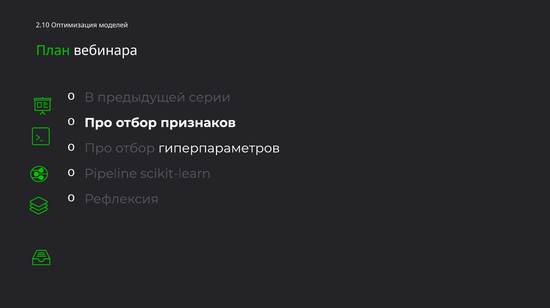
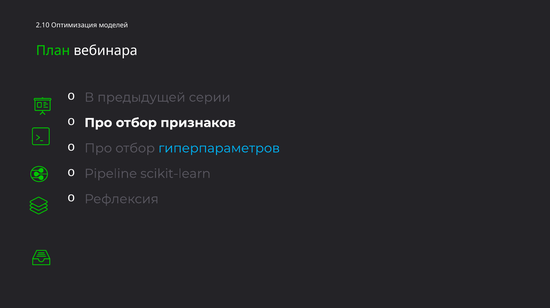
гиперпараметров colour: white -> light blue
